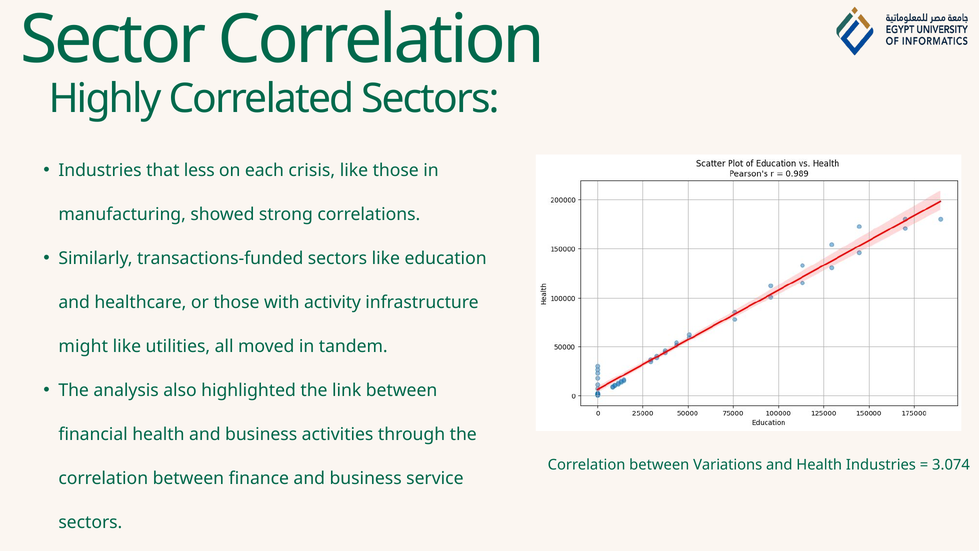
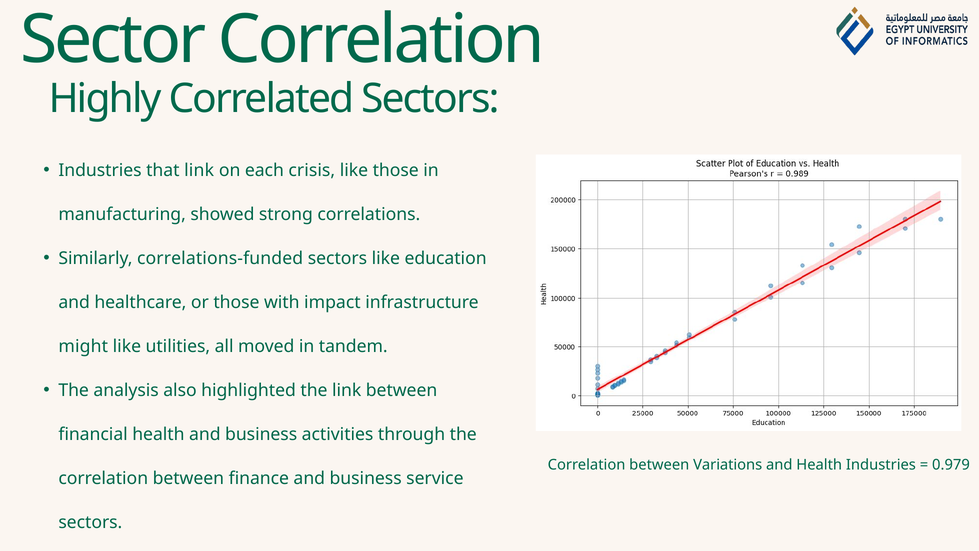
that less: less -> link
transactions-funded: transactions-funded -> correlations-funded
activity: activity -> impact
3.074: 3.074 -> 0.979
